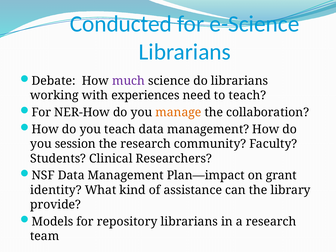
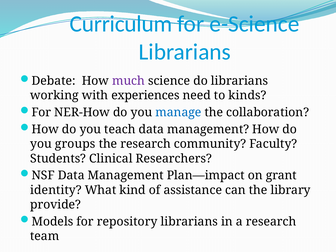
Conducted: Conducted -> Curriculum
to teach: teach -> kinds
manage colour: orange -> blue
session: session -> groups
